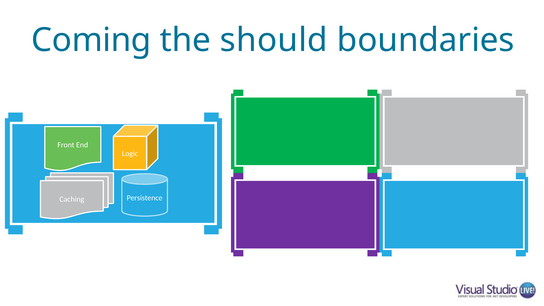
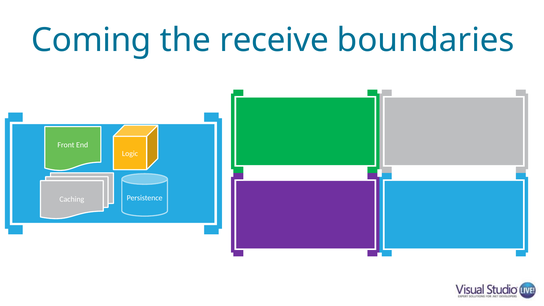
should: should -> receive
